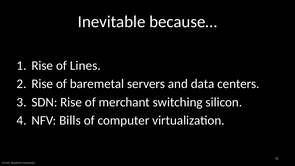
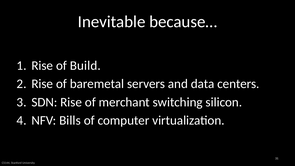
Lines: Lines -> Build
